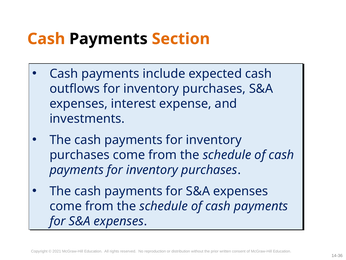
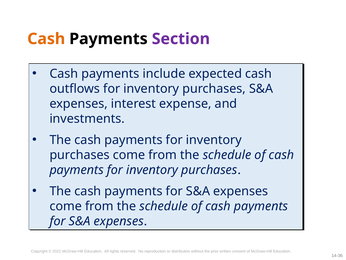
Section colour: orange -> purple
